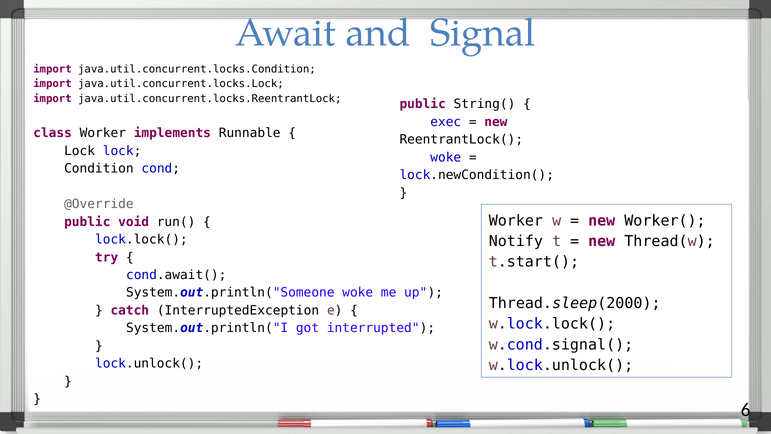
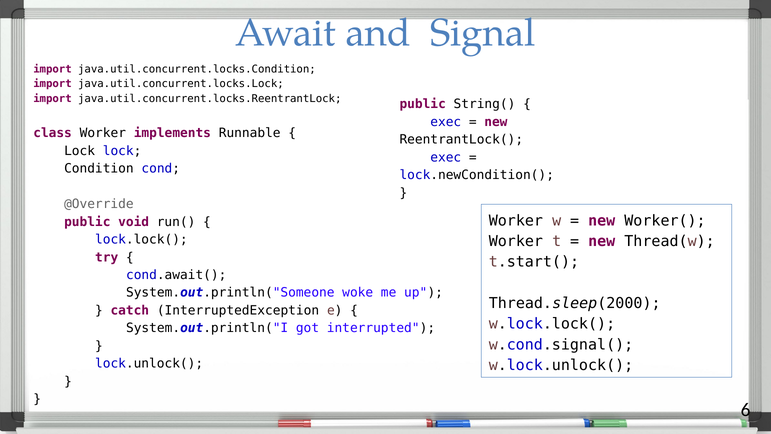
woke at (446, 157): woke -> exec
Notify at (516, 241): Notify -> Worker
